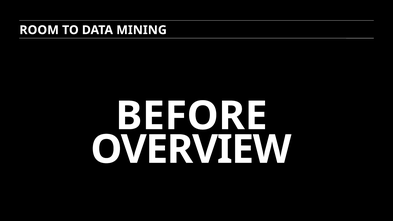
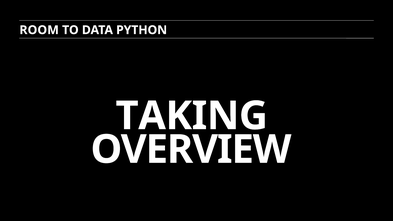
MINING: MINING -> PYTHON
BEFORE: BEFORE -> TAKING
